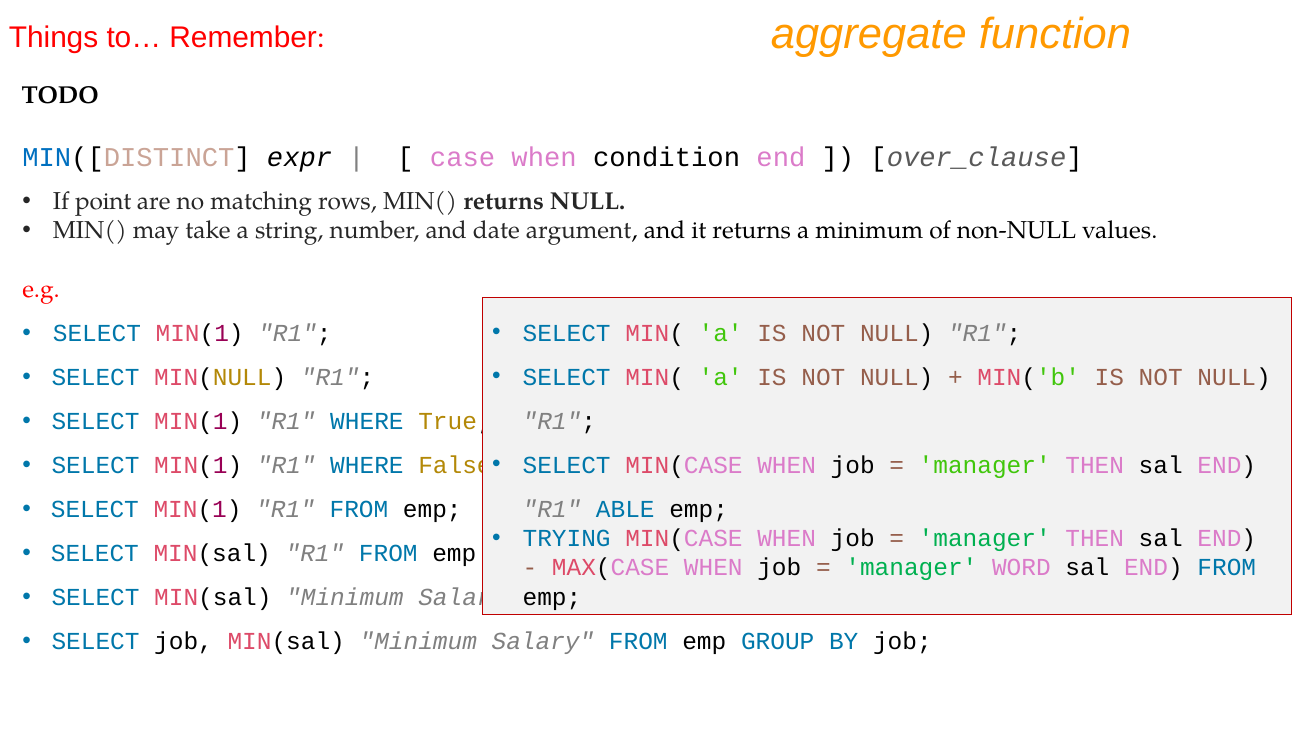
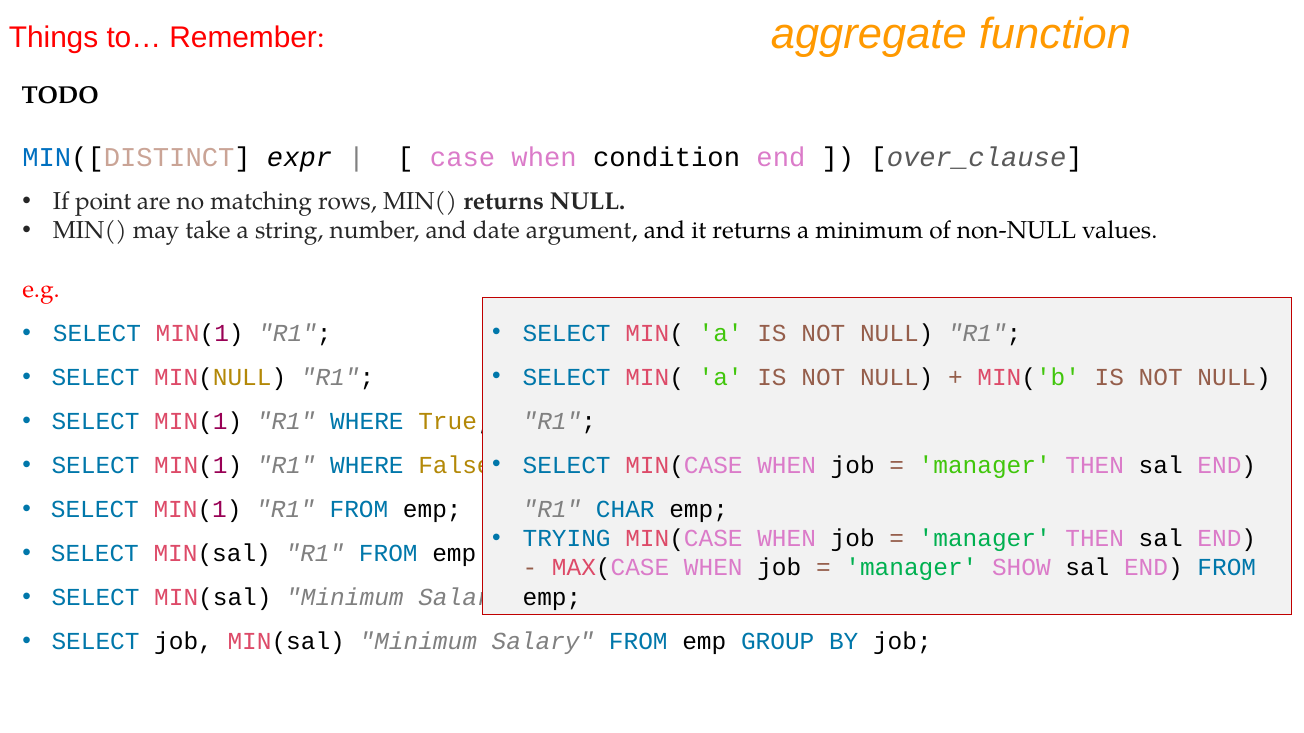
ABLE: ABLE -> CHAR
WORD: WORD -> SHOW
